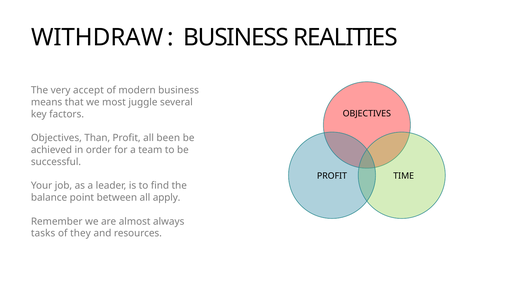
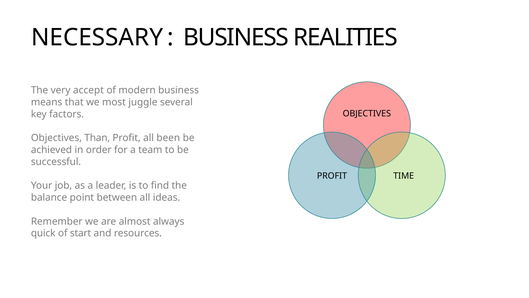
WITHDRAW: WITHDRAW -> NECESSARY
apply: apply -> ideas
tasks: tasks -> quick
they: they -> start
